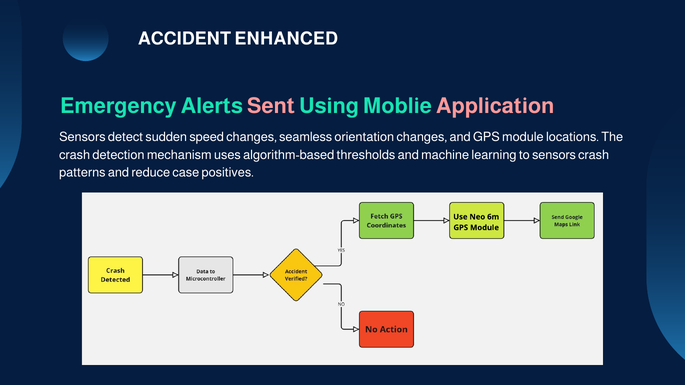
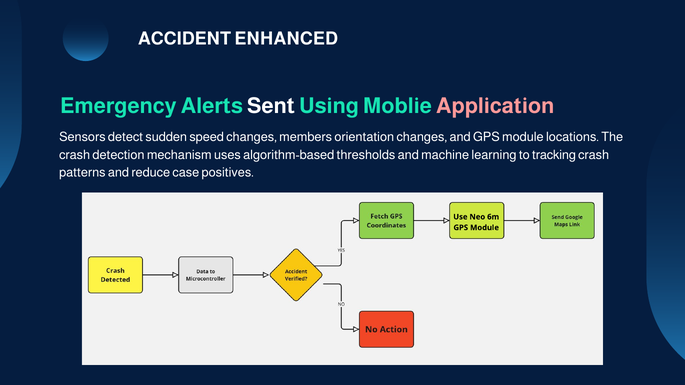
Sent colour: pink -> white
seamless: seamless -> members
to sensors: sensors -> tracking
